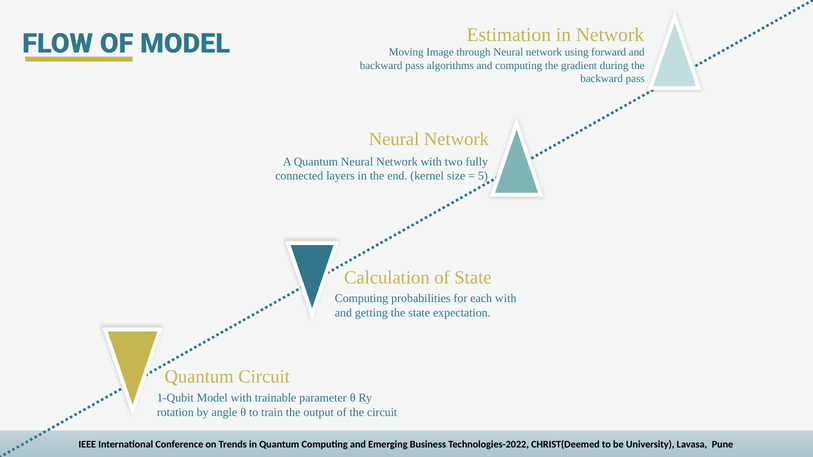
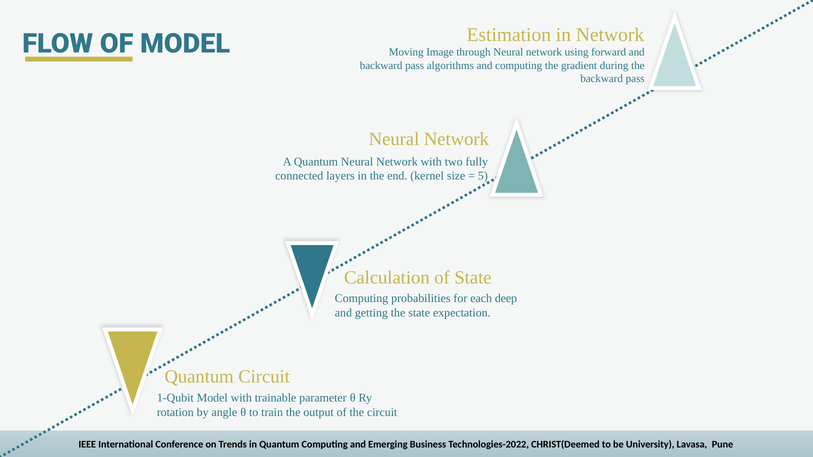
each with: with -> deep
